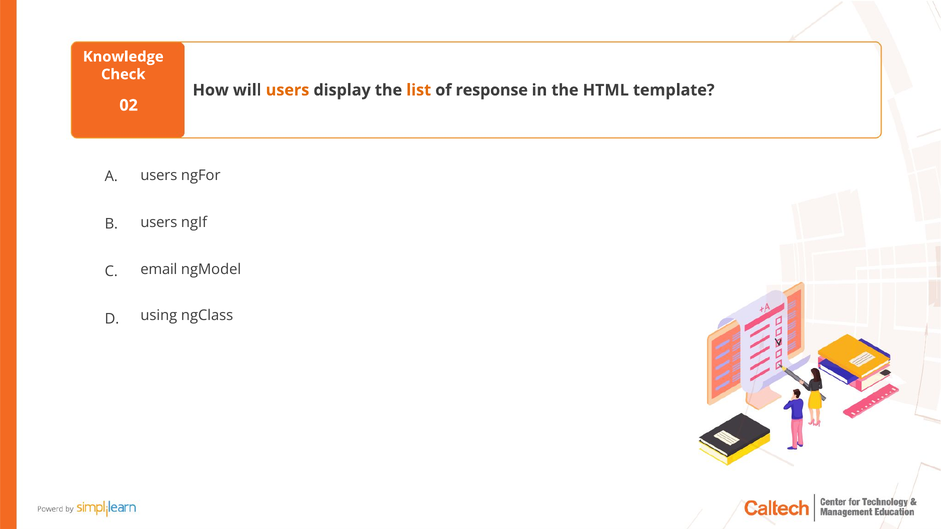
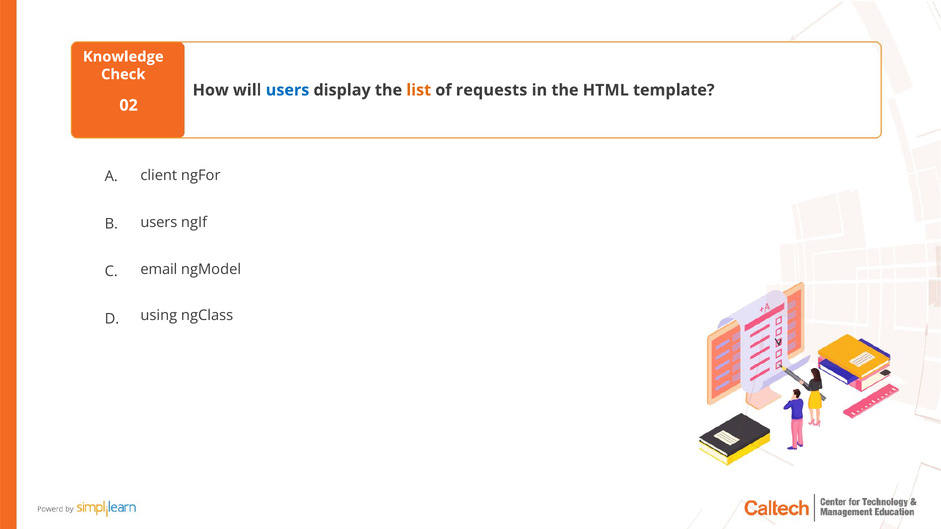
users at (288, 90) colour: orange -> blue
response: response -> requests
users at (159, 175): users -> client
